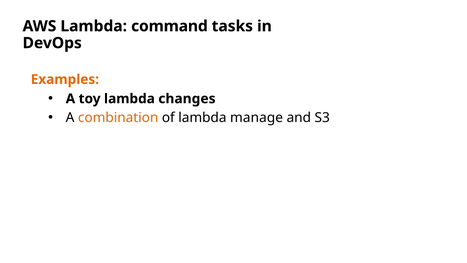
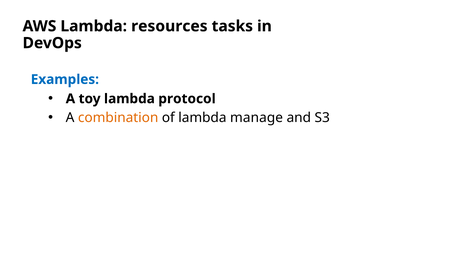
command: command -> resources
Examples colour: orange -> blue
changes: changes -> protocol
